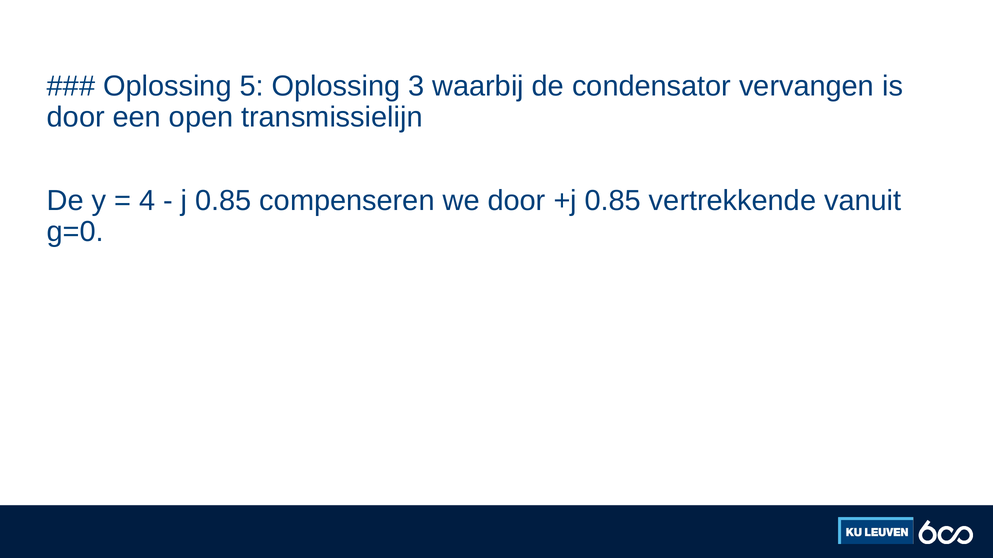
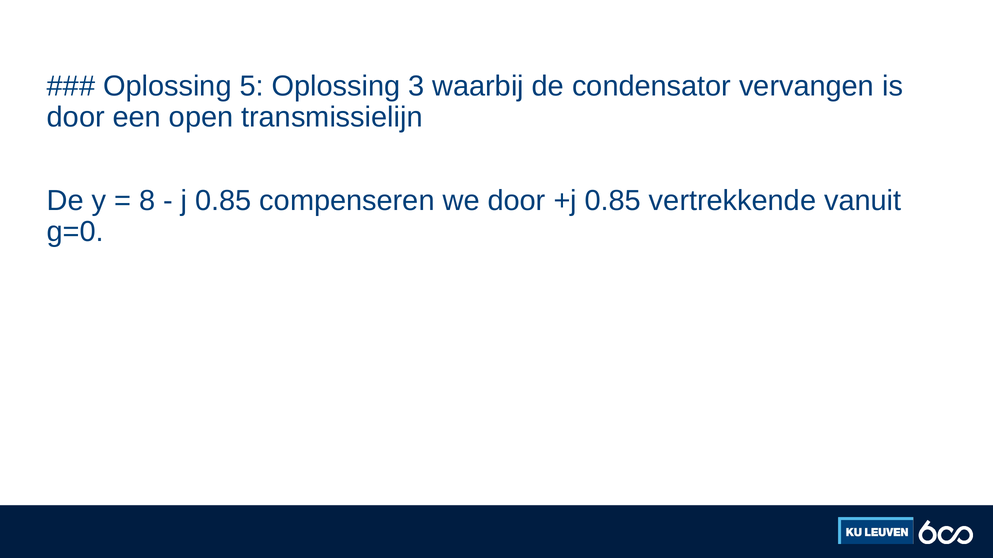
4: 4 -> 8
